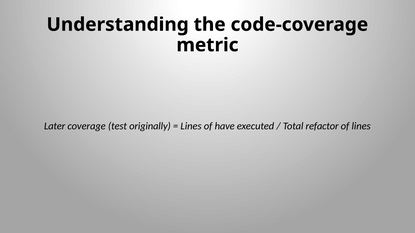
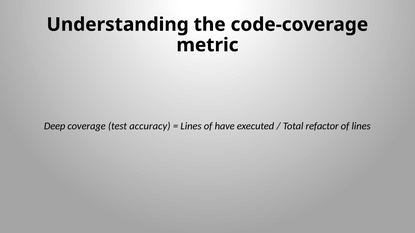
Later: Later -> Deep
originally: originally -> accuracy
